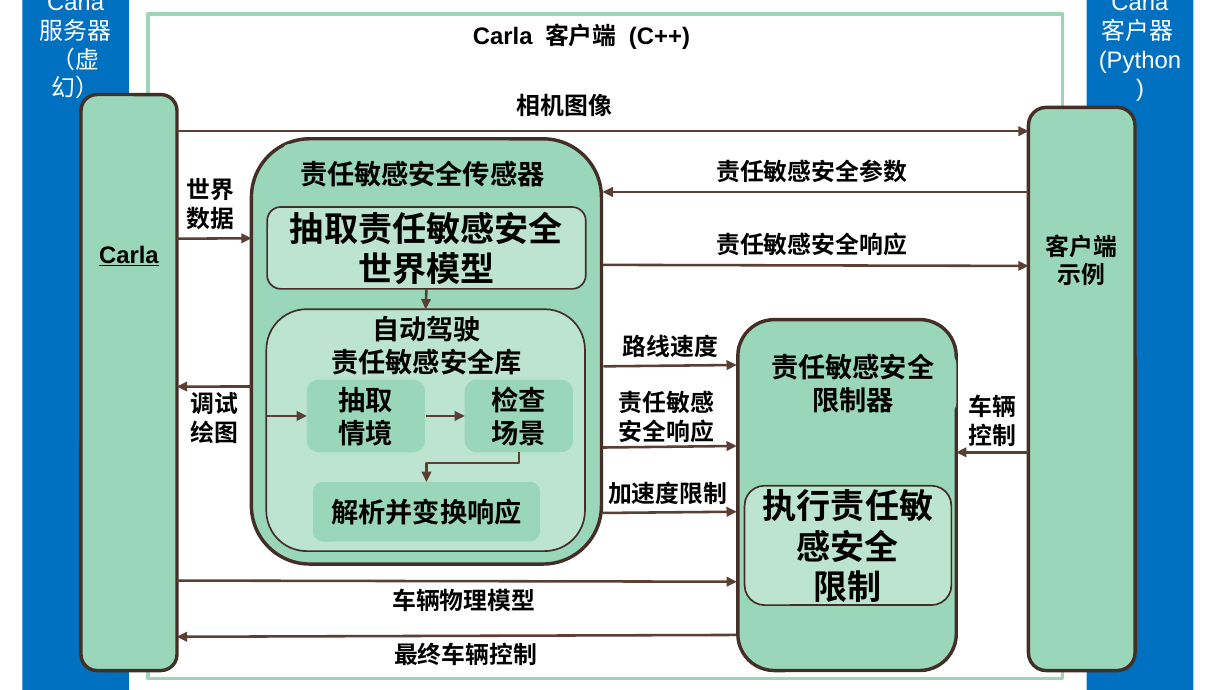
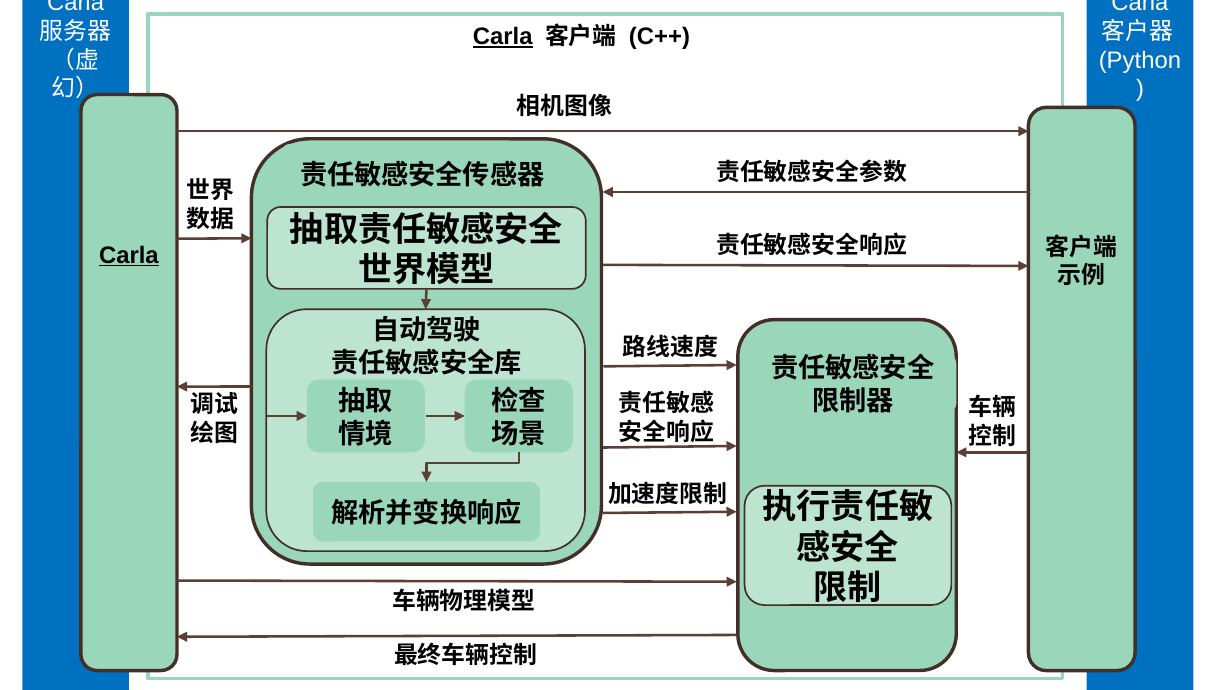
Carla at (503, 37) underline: none -> present
